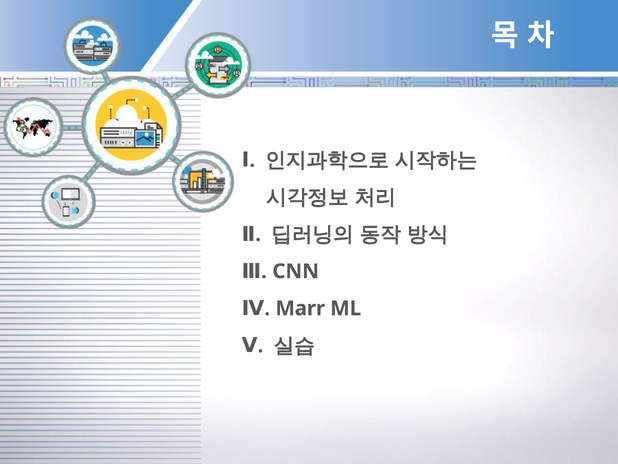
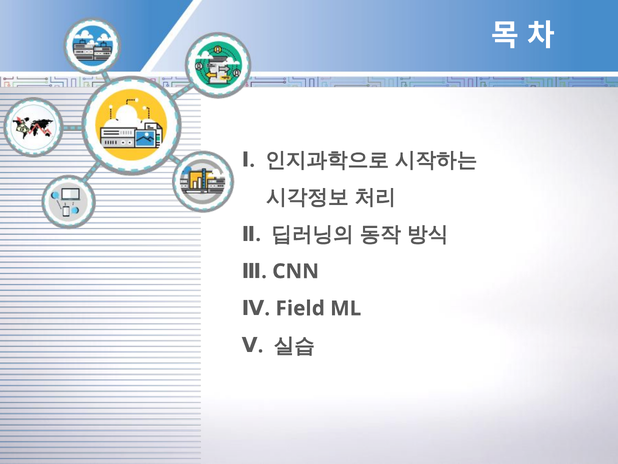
Marr: Marr -> Field
